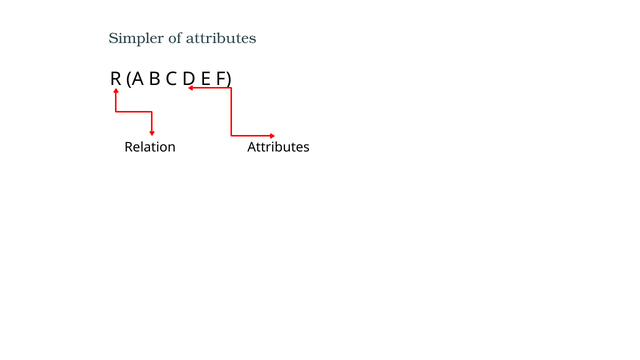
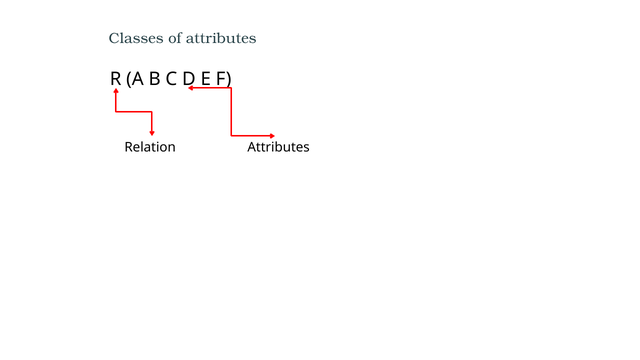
Simpler: Simpler -> Classes
